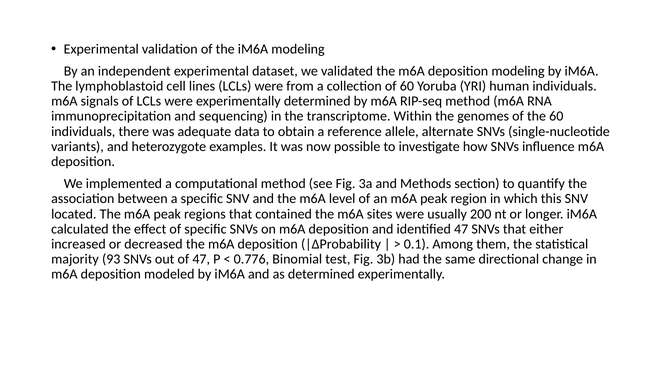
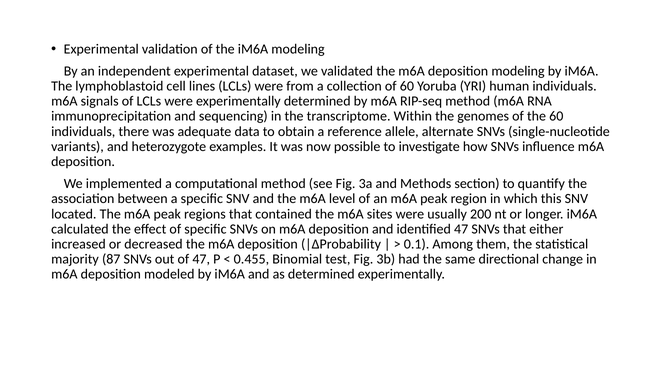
93: 93 -> 87
0.776: 0.776 -> 0.455
